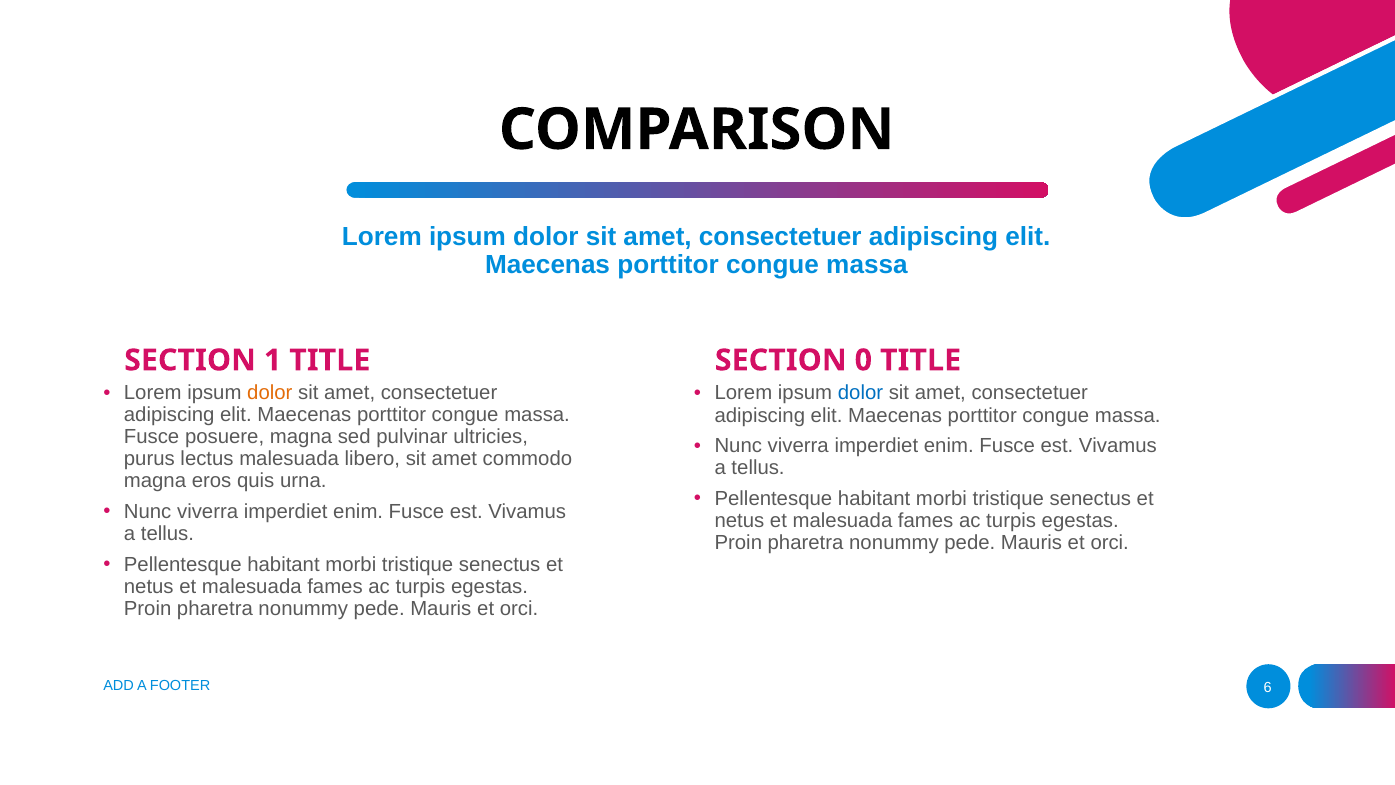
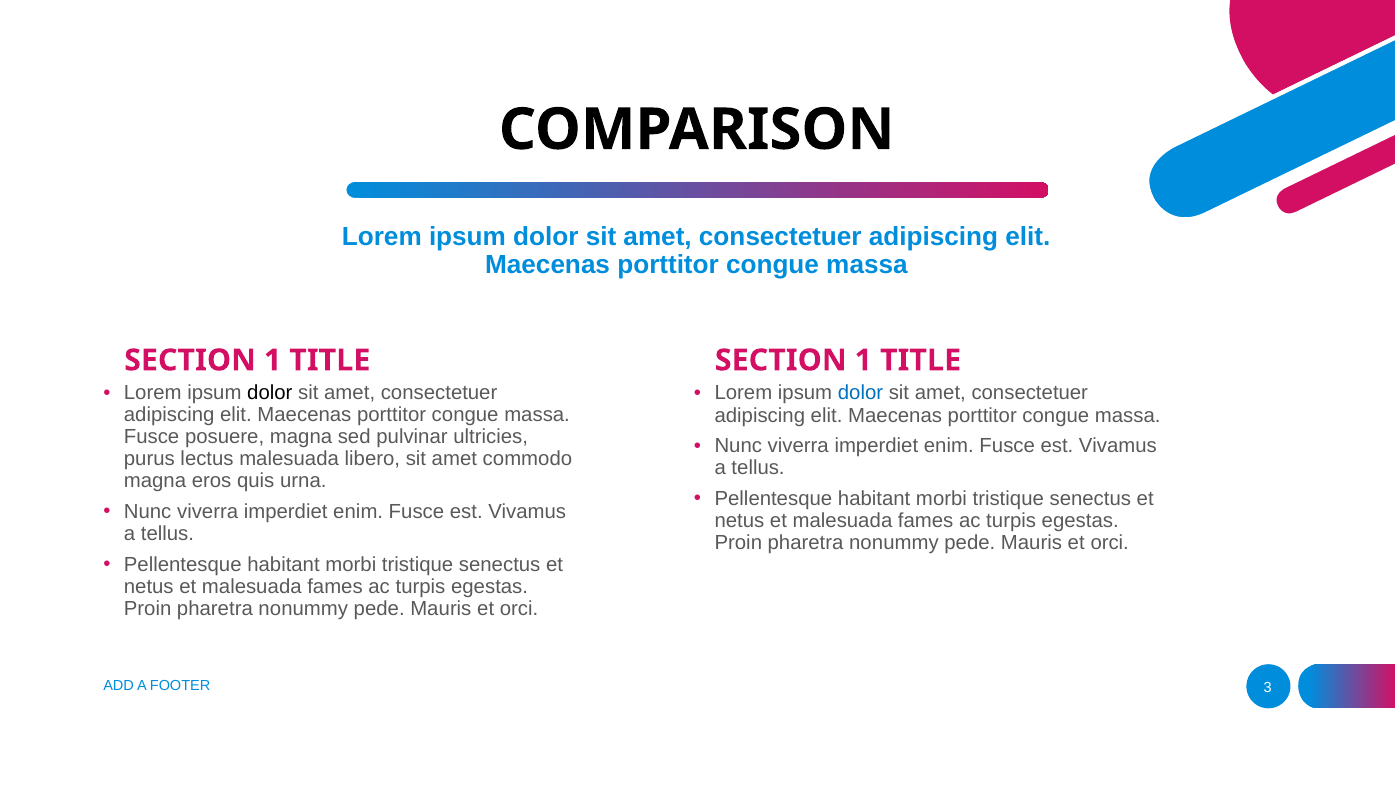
0 at (863, 360): 0 -> 1
dolor at (270, 393) colour: orange -> black
6: 6 -> 3
